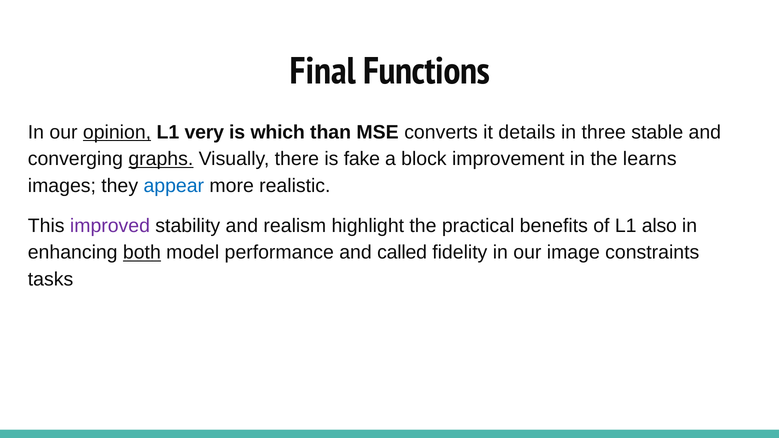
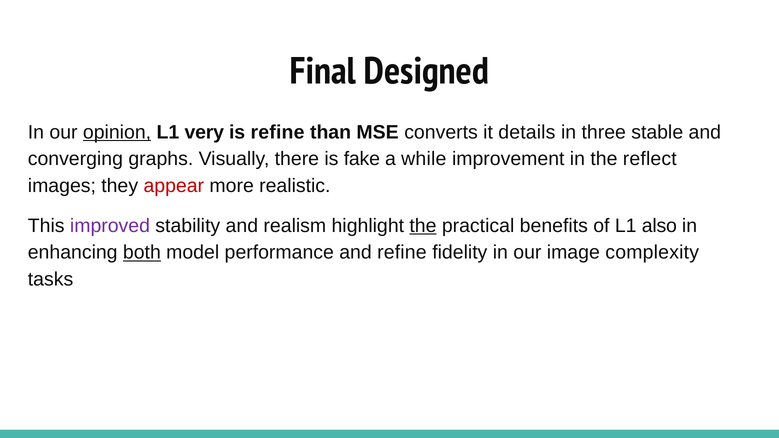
Functions: Functions -> Designed
is which: which -> refine
graphs underline: present -> none
block: block -> while
learns: learns -> reflect
appear colour: blue -> red
the at (423, 226) underline: none -> present
and called: called -> refine
constraints: constraints -> complexity
